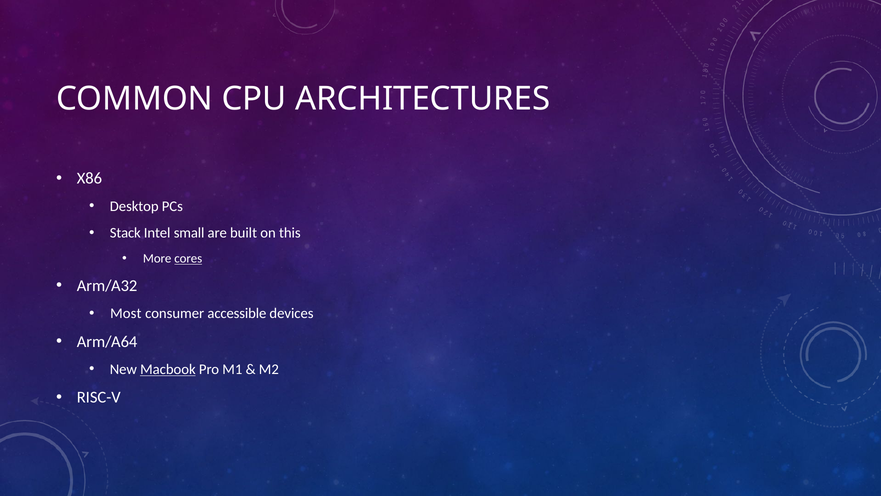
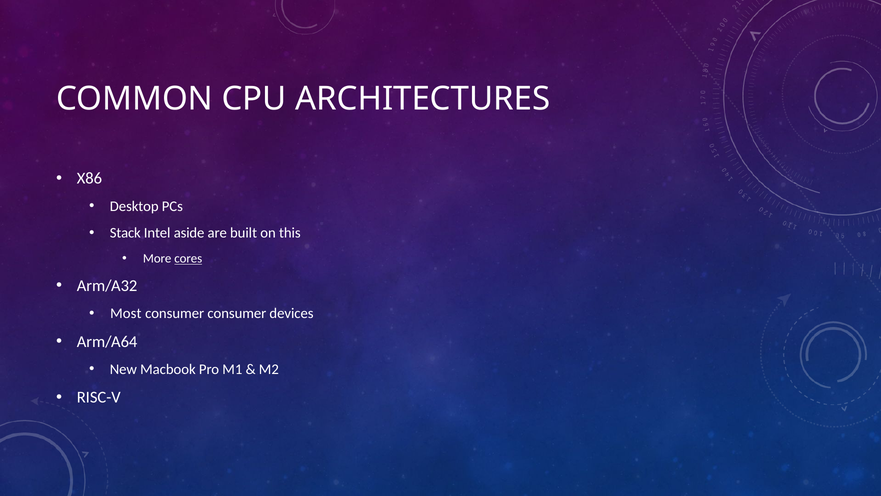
small: small -> aside
consumer accessible: accessible -> consumer
Macbook underline: present -> none
